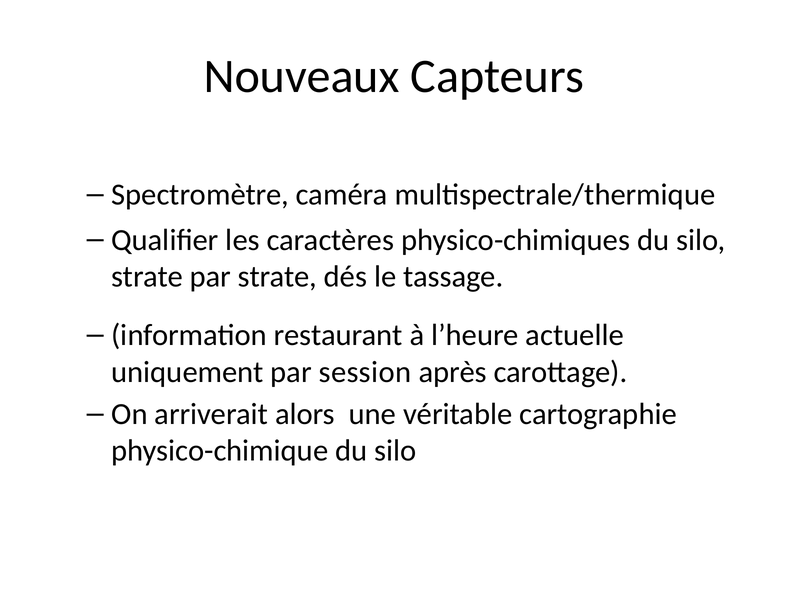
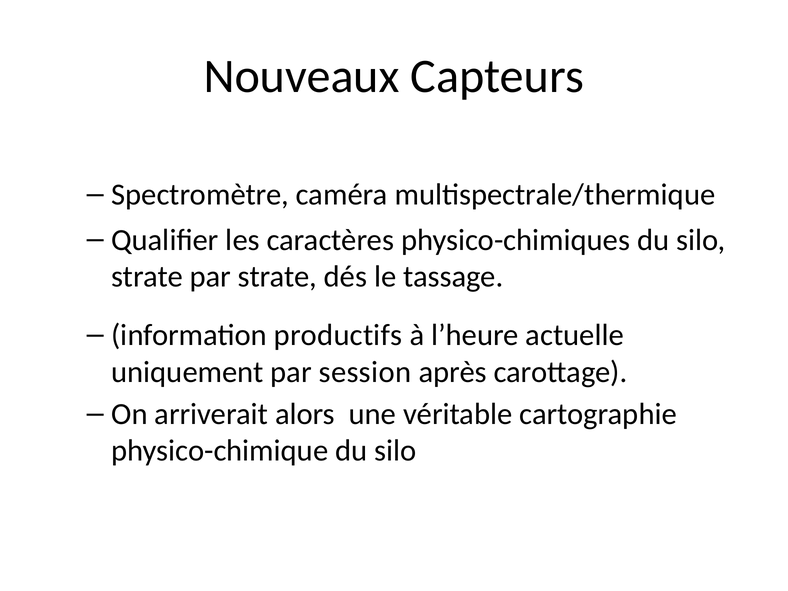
restaurant: restaurant -> productifs
